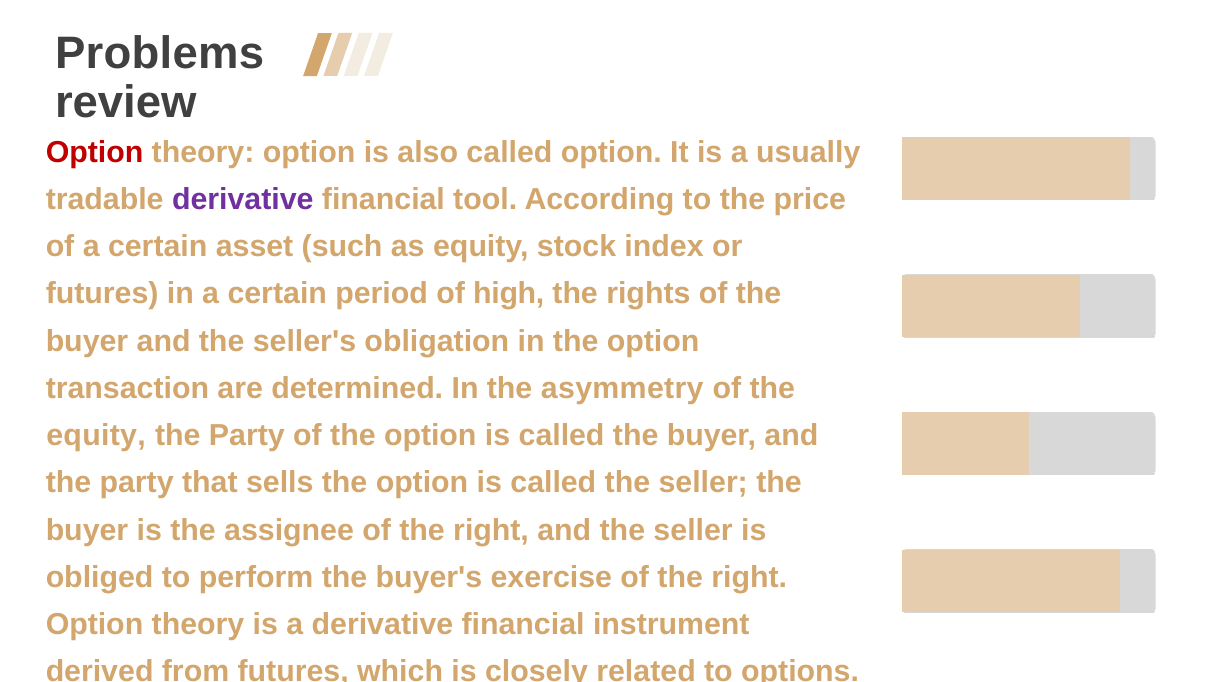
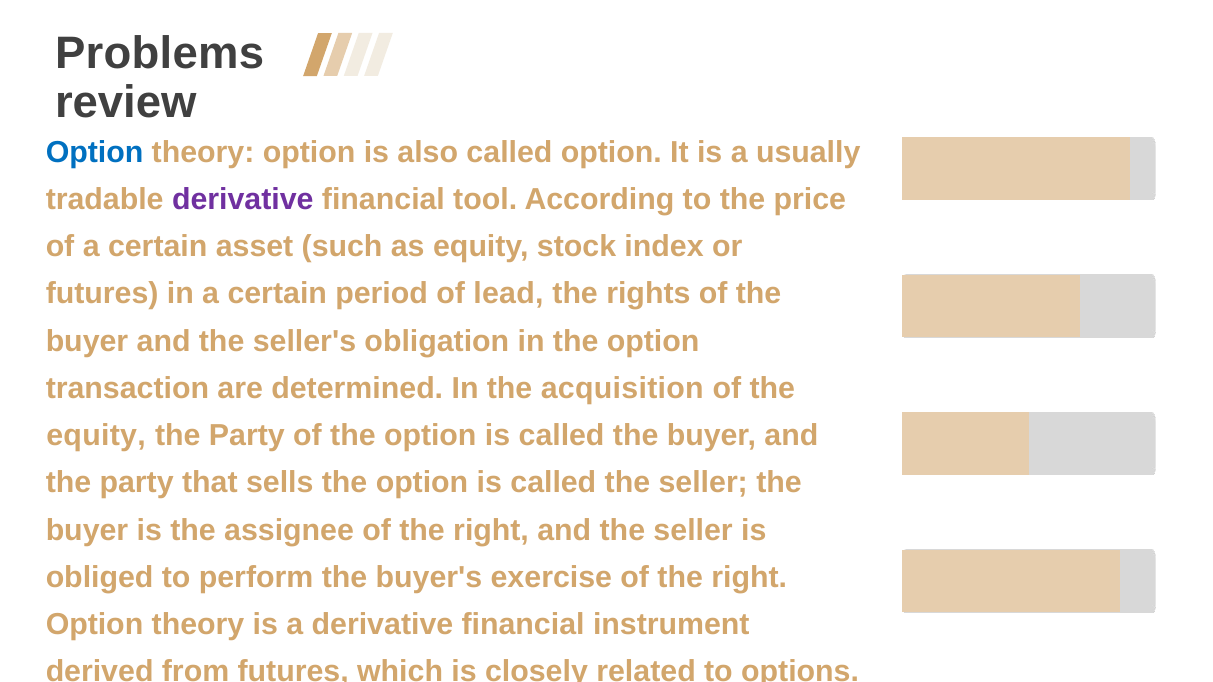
Option at (95, 152) colour: red -> blue
high: high -> lead
asymmetry: asymmetry -> acquisition
